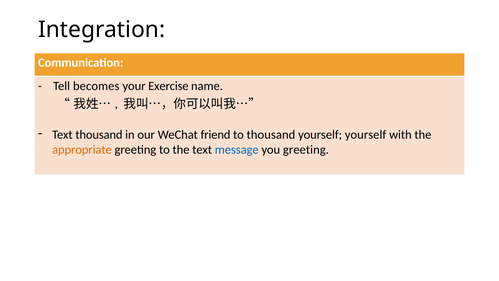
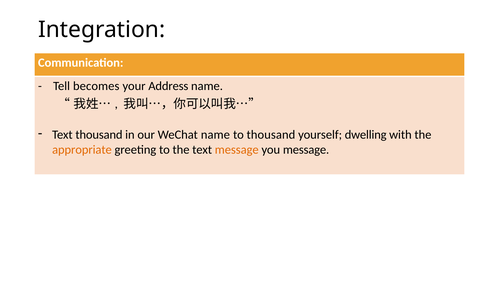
Exercise: Exercise -> Address
WeChat friend: friend -> name
yourself yourself: yourself -> dwelling
message at (237, 150) colour: blue -> orange
you greeting: greeting -> message
